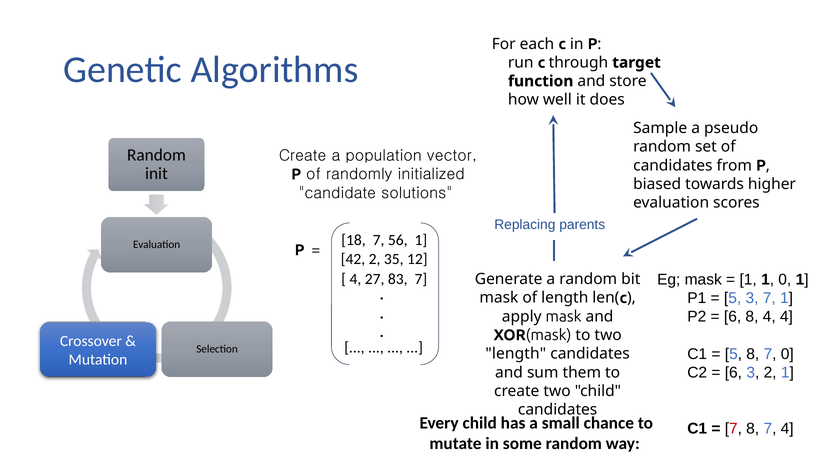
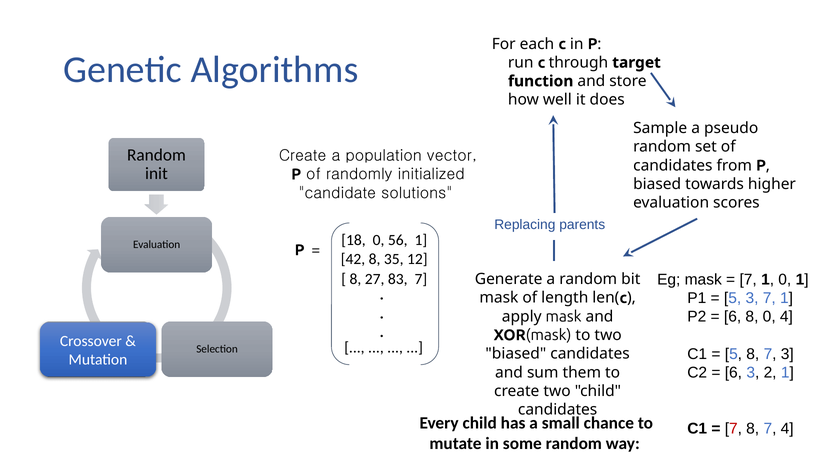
18 7: 7 -> 0
42 2: 2 -> 8
1 at (748, 280): 1 -> 7
4 at (355, 279): 4 -> 8
8 4: 4 -> 0
7 0: 0 -> 3
length at (516, 354): length -> biased
